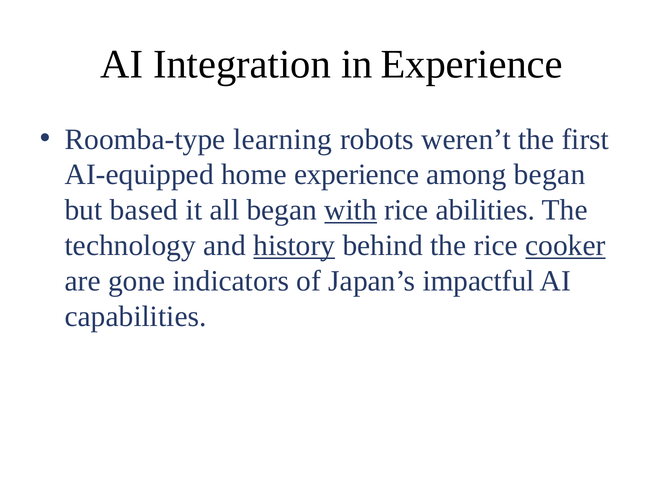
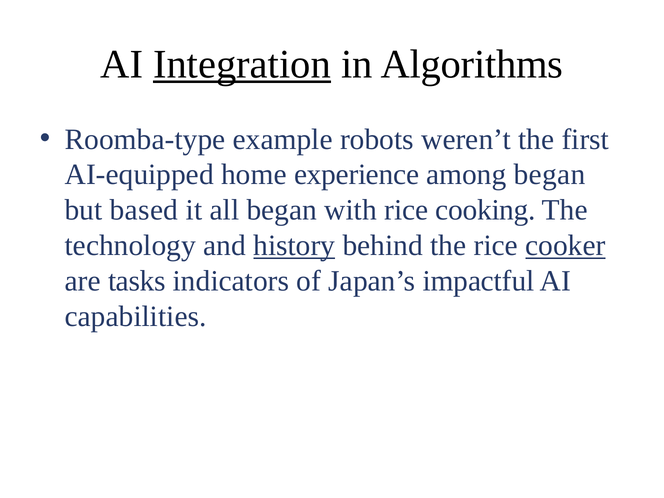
Integration underline: none -> present
in Experience: Experience -> Algorithms
learning: learning -> example
with underline: present -> none
abilities: abilities -> cooking
gone: gone -> tasks
